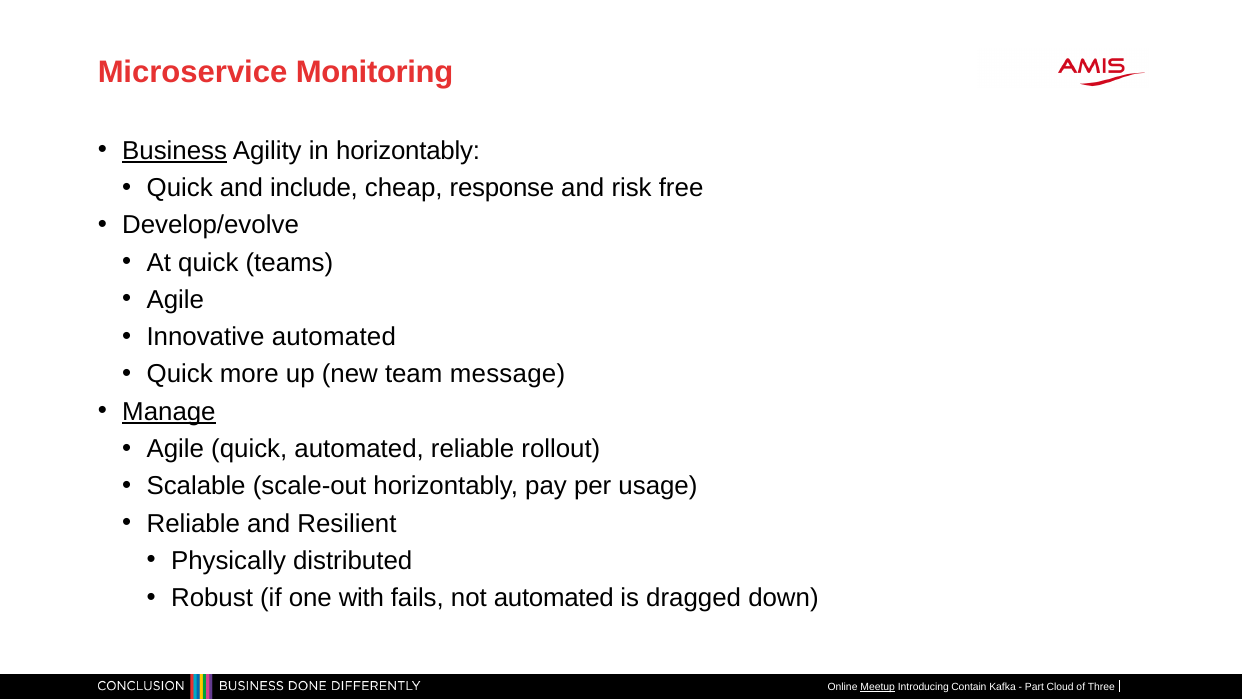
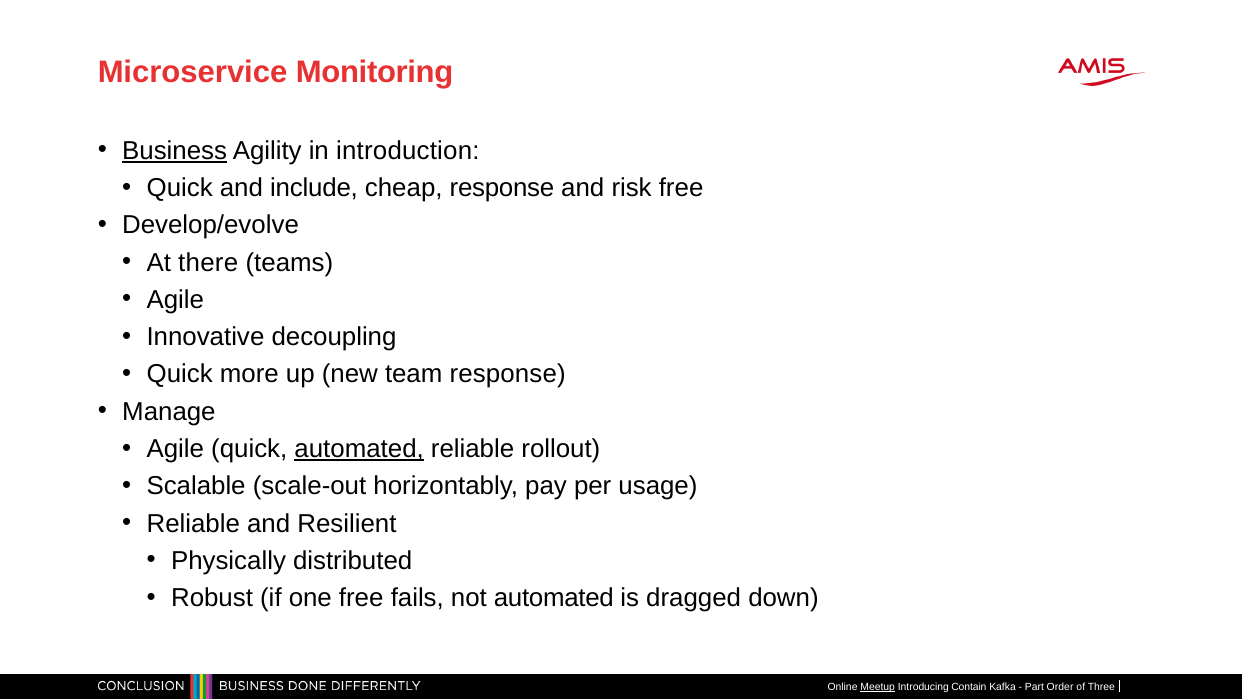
in horizontably: horizontably -> introduction
At quick: quick -> there
Innovative automated: automated -> decoupling
team message: message -> response
Manage underline: present -> none
automated at (359, 449) underline: none -> present
one with: with -> free
Cloud: Cloud -> Order
